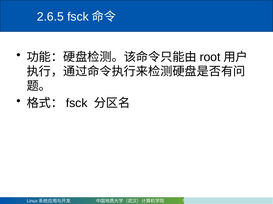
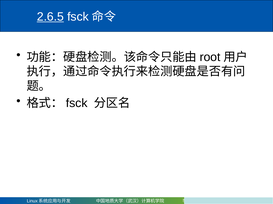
2.6.5 underline: none -> present
